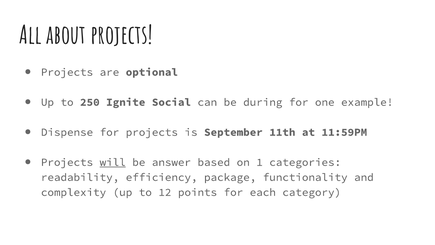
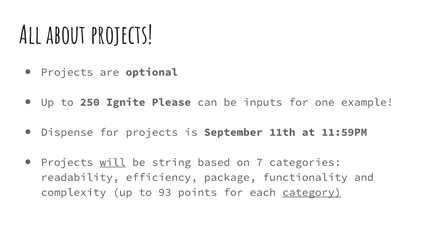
Social: Social -> Please
during: during -> inputs
answer: answer -> string
1: 1 -> 7
12: 12 -> 93
category underline: none -> present
